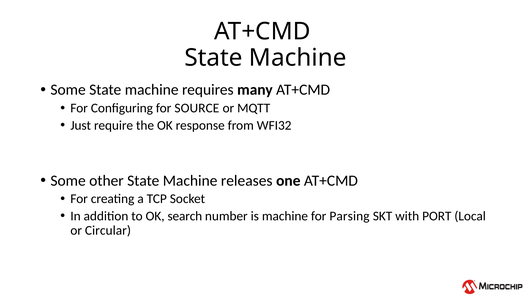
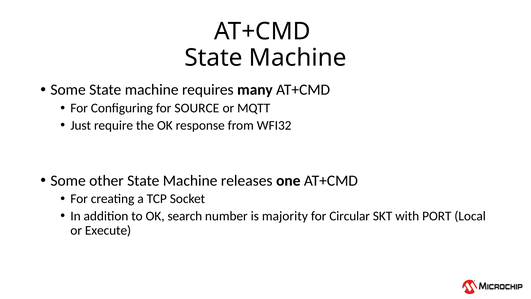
is machine: machine -> majority
Parsing: Parsing -> Circular
Circular: Circular -> Execute
